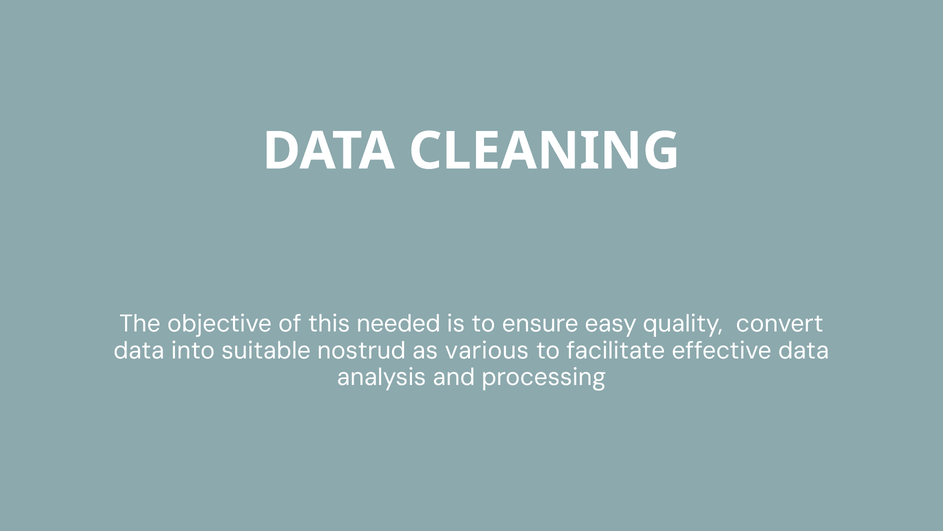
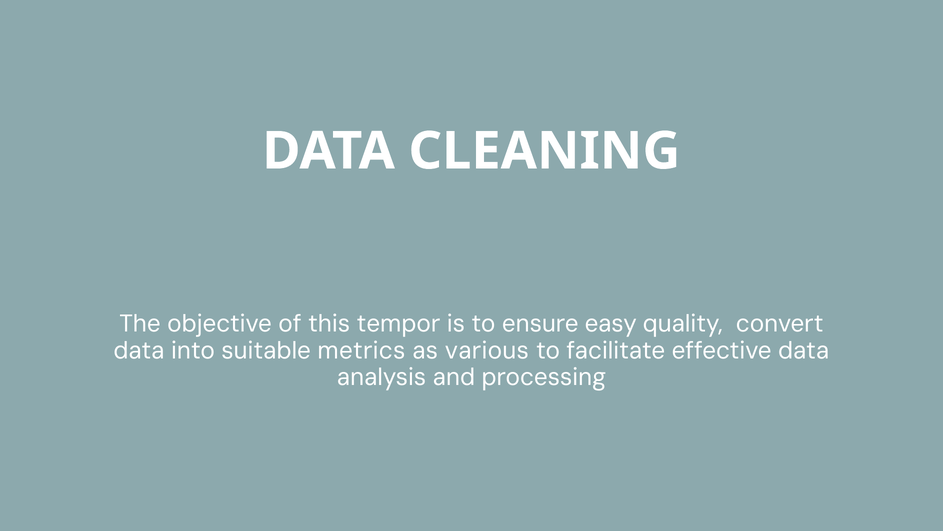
needed: needed -> tempor
nostrud: nostrud -> metrics
